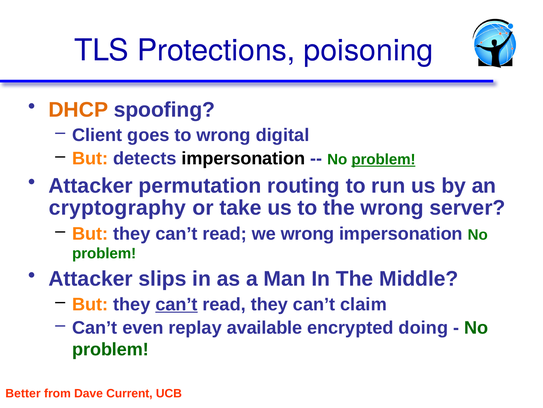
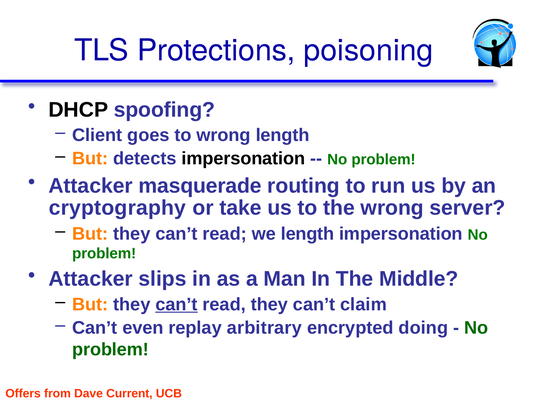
DHCP colour: orange -> black
wrong digital: digital -> length
problem at (384, 159) underline: present -> none
permutation: permutation -> masquerade
we wrong: wrong -> length
available: available -> arbitrary
Better: Better -> Offers
